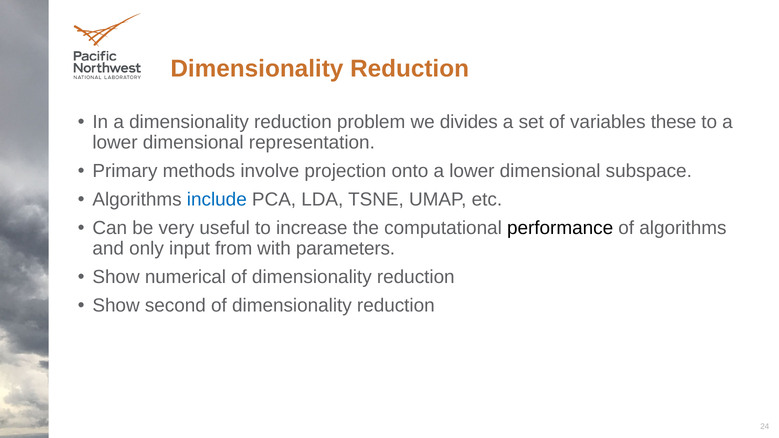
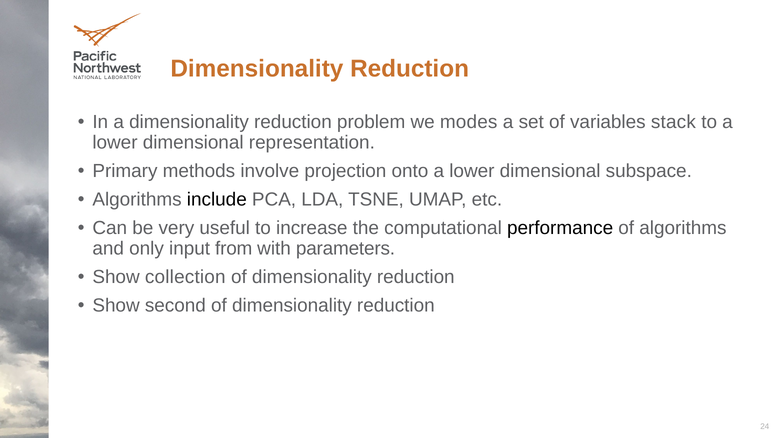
divides: divides -> modes
these: these -> stack
include colour: blue -> black
numerical: numerical -> collection
